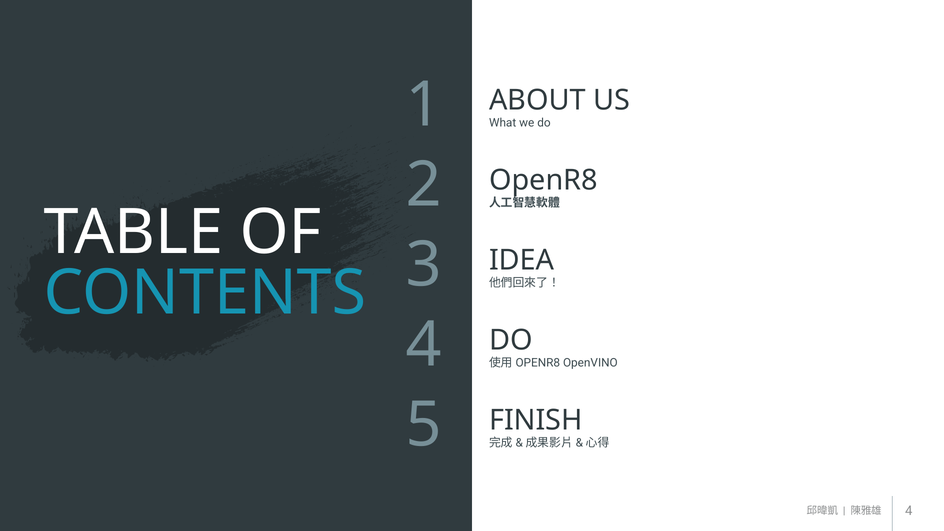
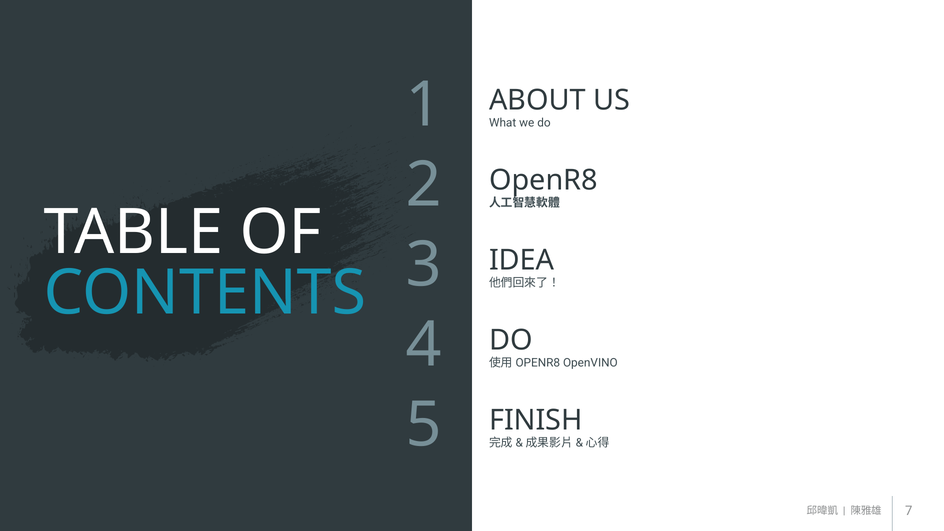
4 at (909, 511): 4 -> 7
